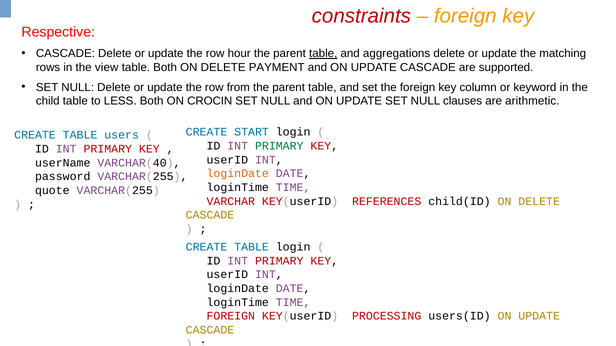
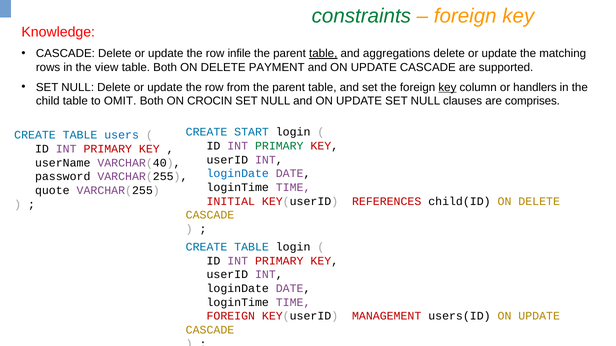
constraints colour: red -> green
Respective: Respective -> Knowledge
hour: hour -> infile
key at (447, 87) underline: none -> present
keyword: keyword -> handlers
LESS: LESS -> OMIT
arithmetic: arithmetic -> comprises
loginDate at (238, 174) colour: orange -> blue
VARCHAR: VARCHAR -> INITIAL
PROCESSING: PROCESSING -> MANAGEMENT
